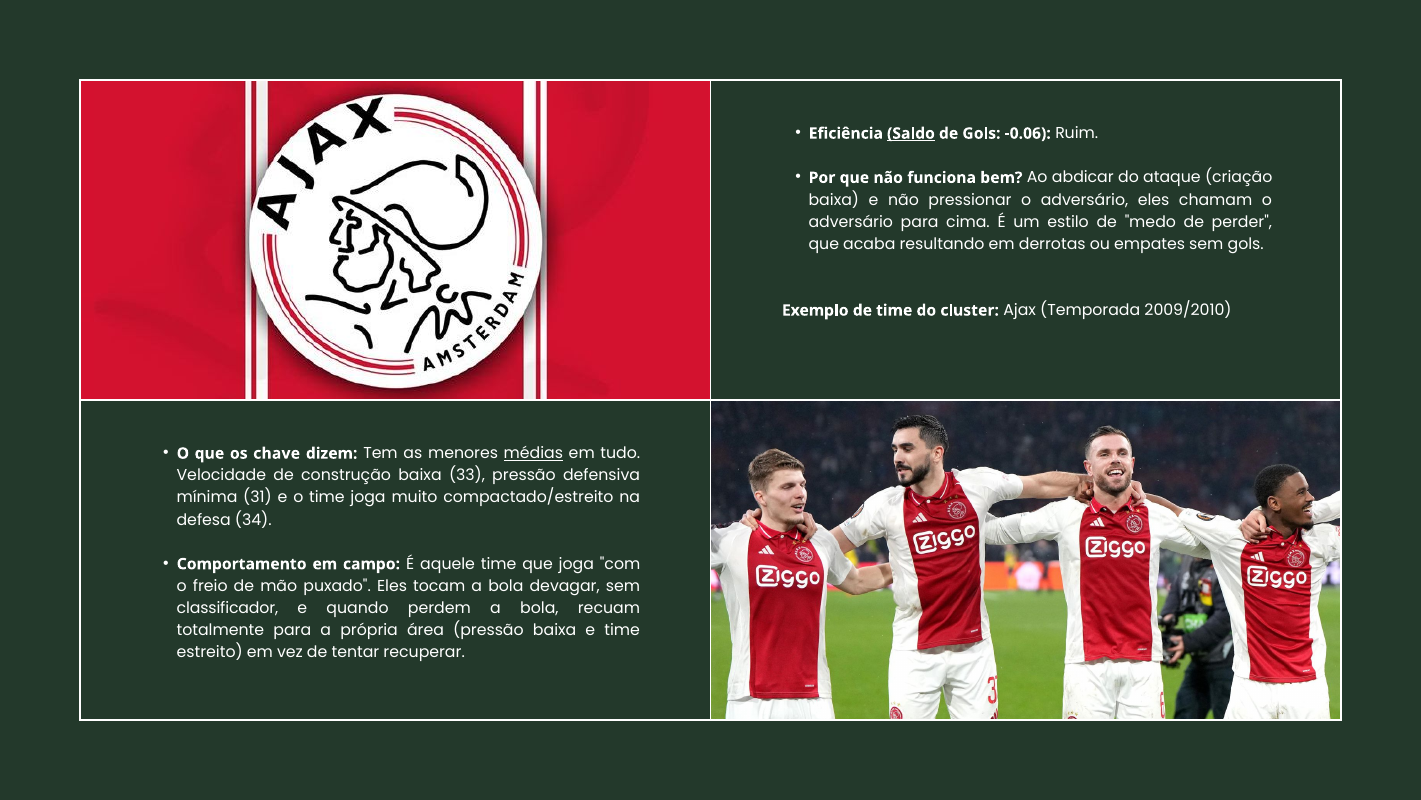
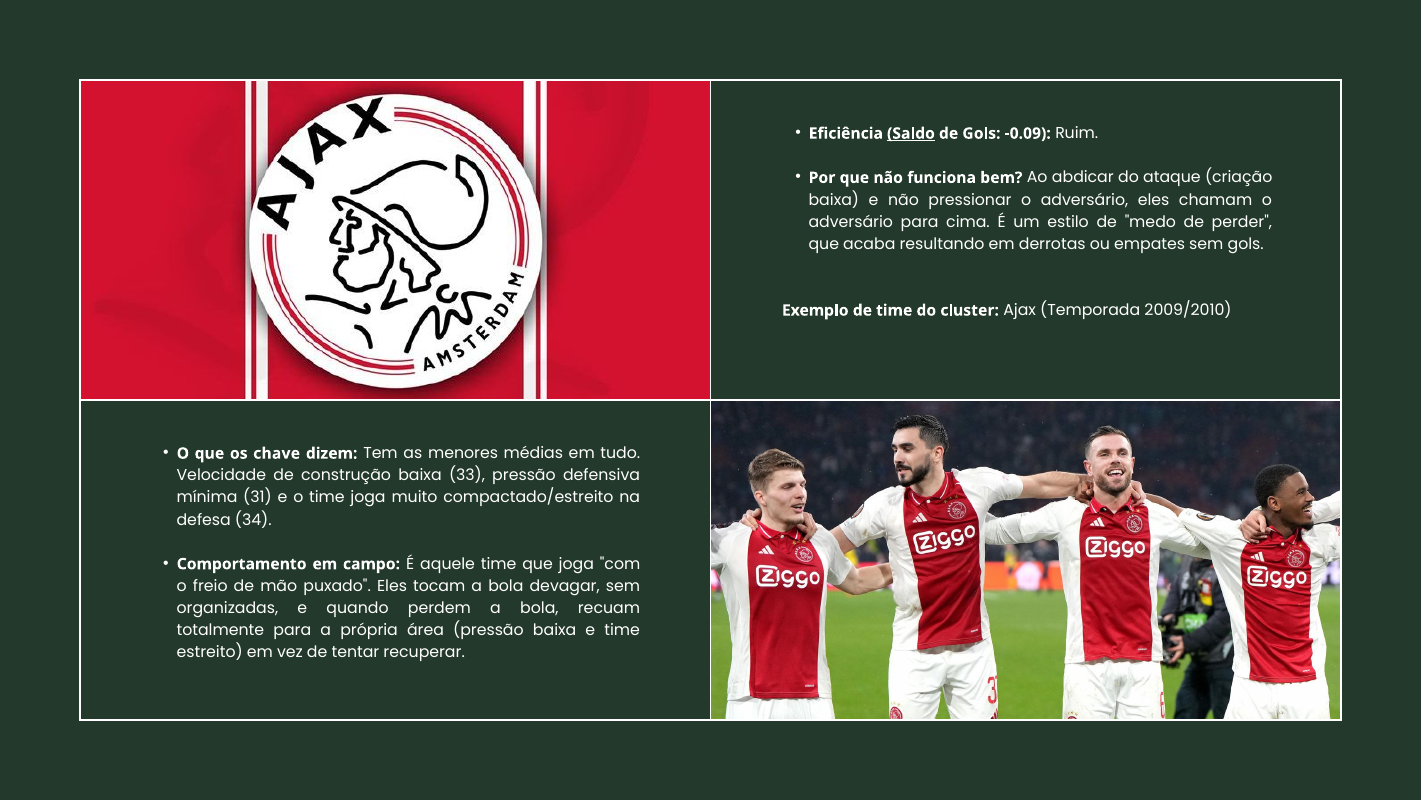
-0.06: -0.06 -> -0.09
médias underline: present -> none
classificador: classificador -> organizadas
